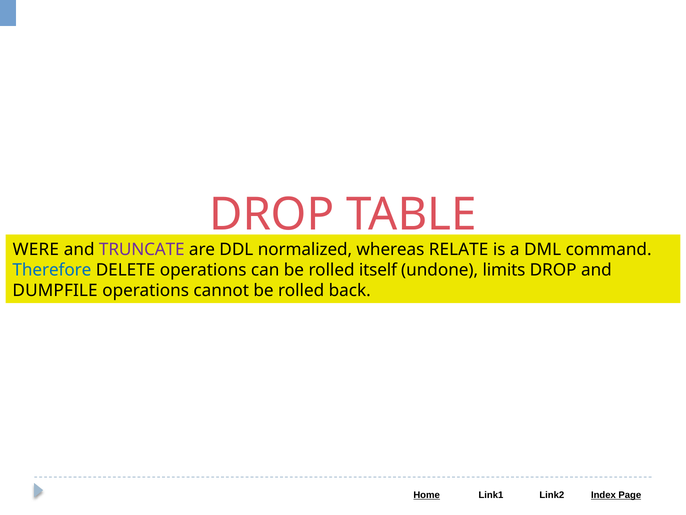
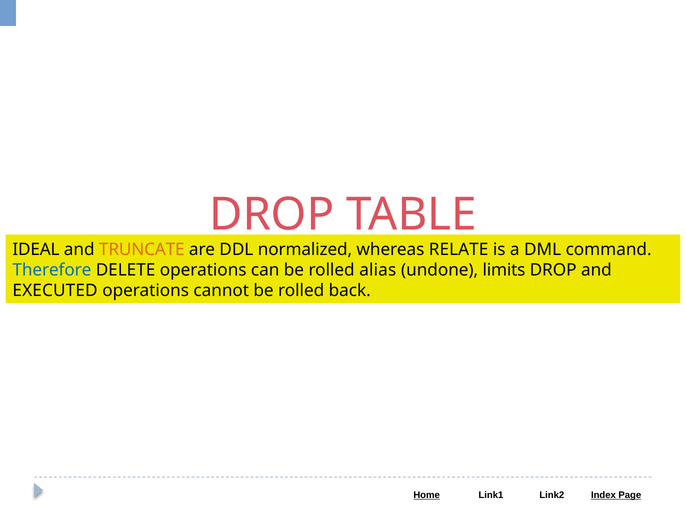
WERE: WERE -> IDEAL
TRUNCATE colour: purple -> orange
itself: itself -> alias
DUMPFILE: DUMPFILE -> EXECUTED
